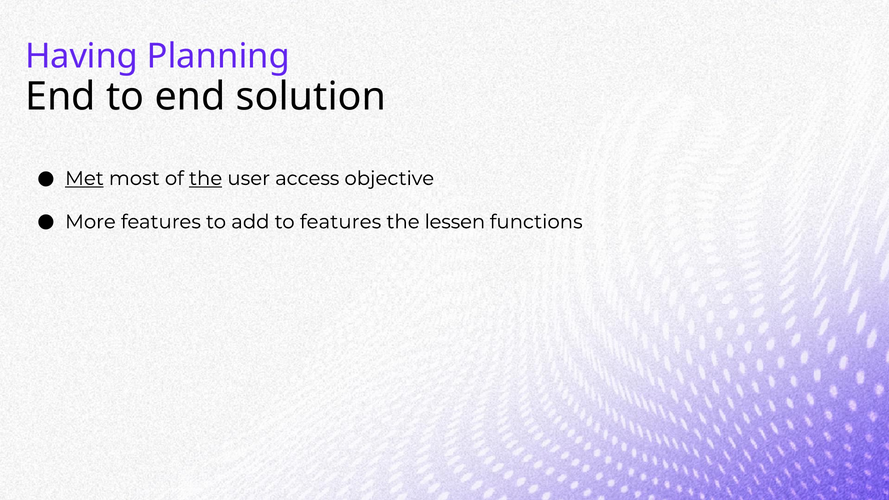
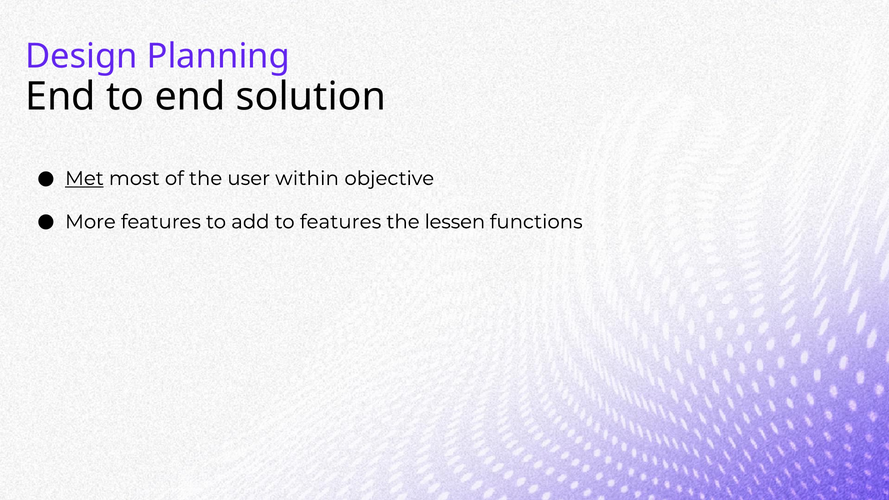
Having: Having -> Design
the at (206, 178) underline: present -> none
access: access -> within
